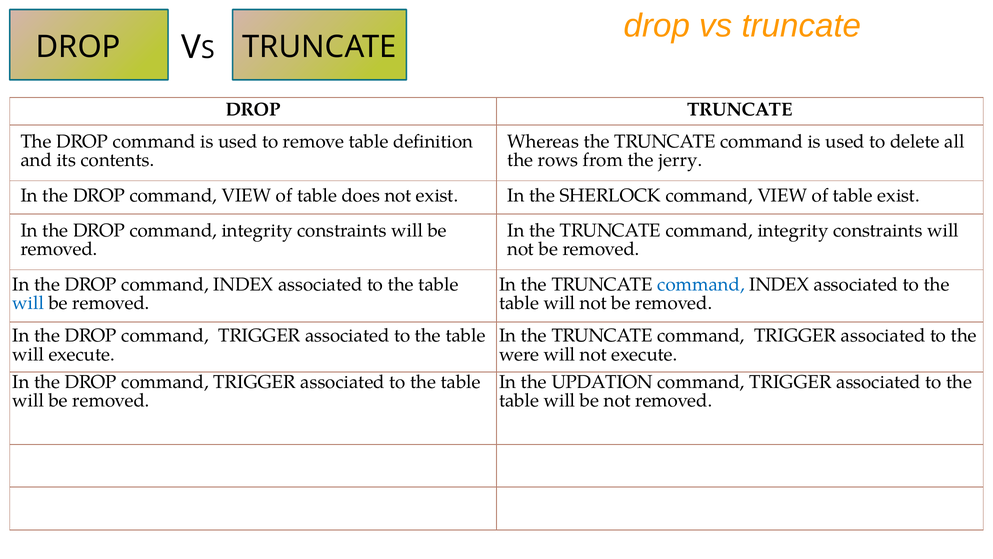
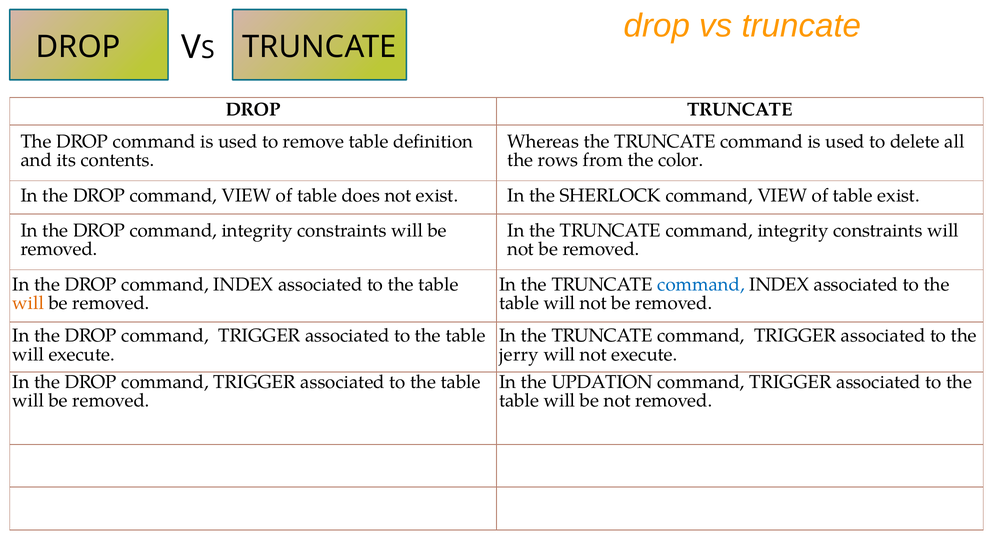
jerry: jerry -> color
will at (28, 303) colour: blue -> orange
were: were -> jerry
